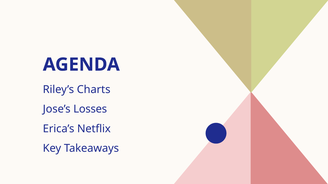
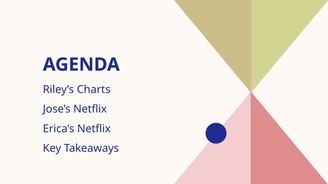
Jose’s Losses: Losses -> Netflix
